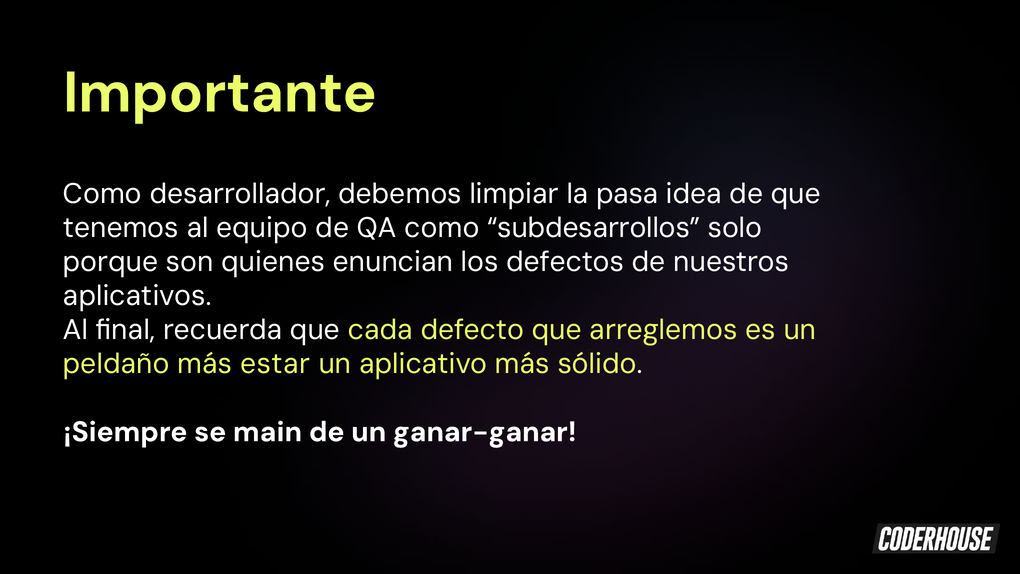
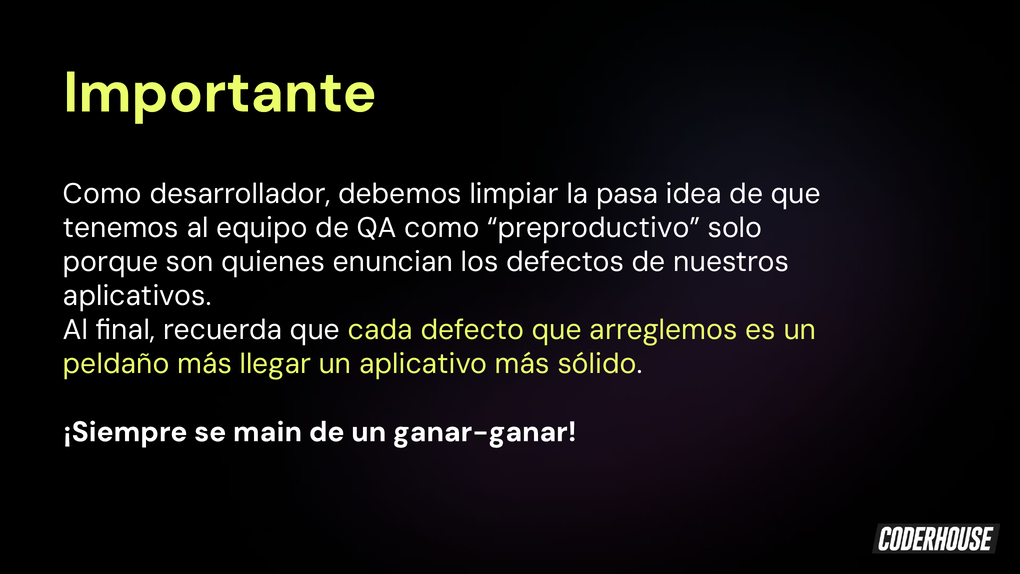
subdesarrollos: subdesarrollos -> preproductivo
estar: estar -> llegar
